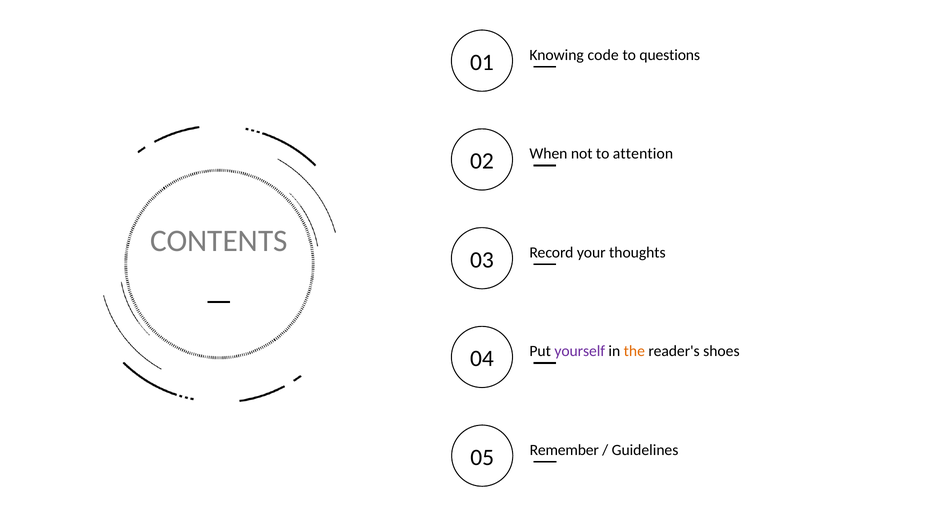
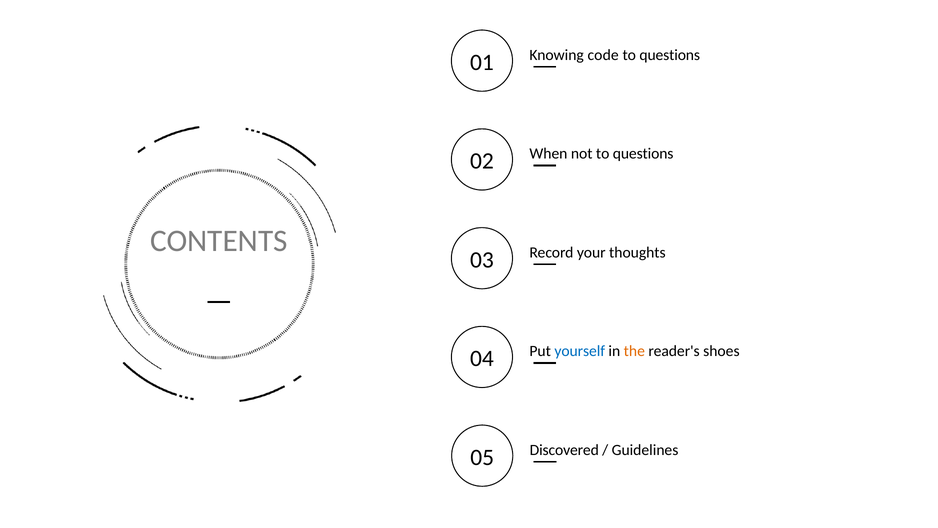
not to attention: attention -> questions
yourself colour: purple -> blue
Remember: Remember -> Discovered
